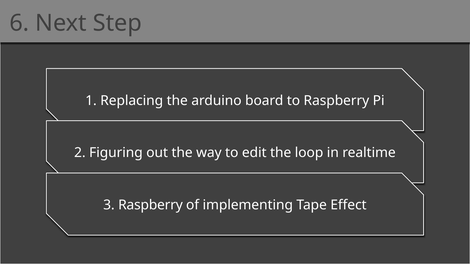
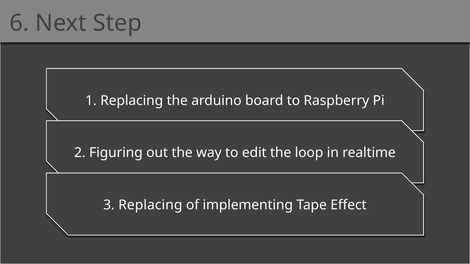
3 Raspberry: Raspberry -> Replacing
